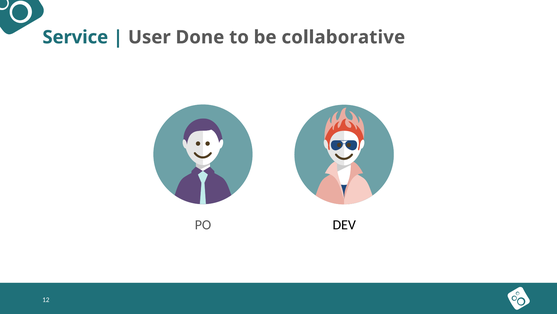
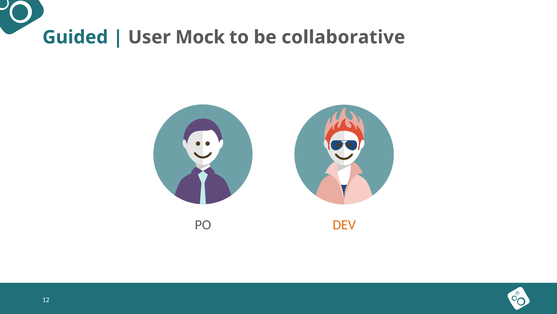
Service: Service -> Guided
Done: Done -> Mock
DEV colour: black -> orange
